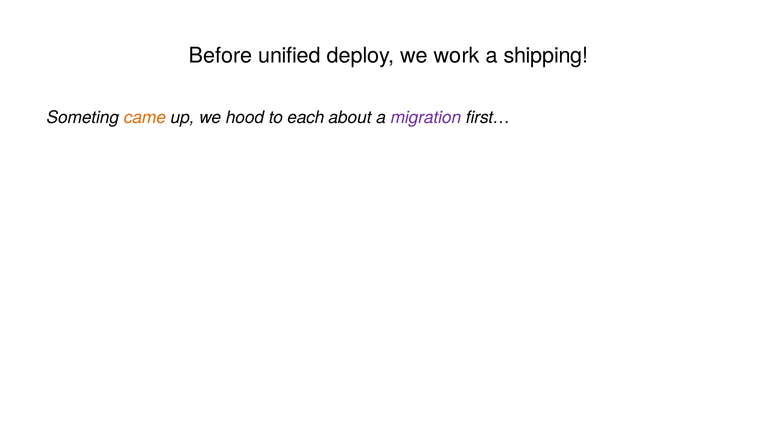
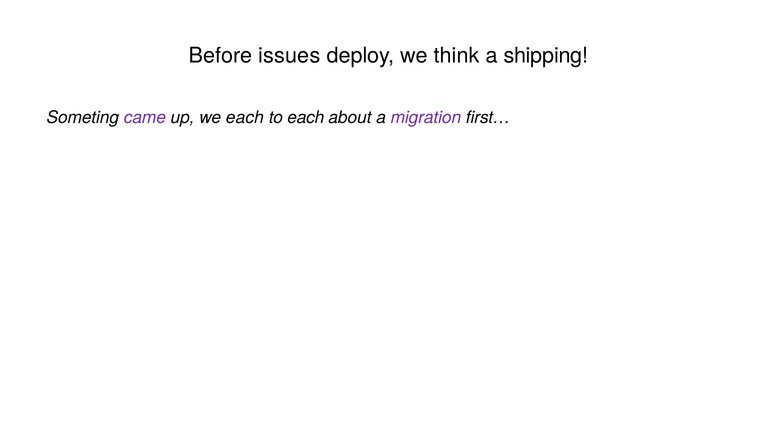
unified: unified -> issues
work: work -> think
came colour: orange -> purple
we hood: hood -> each
